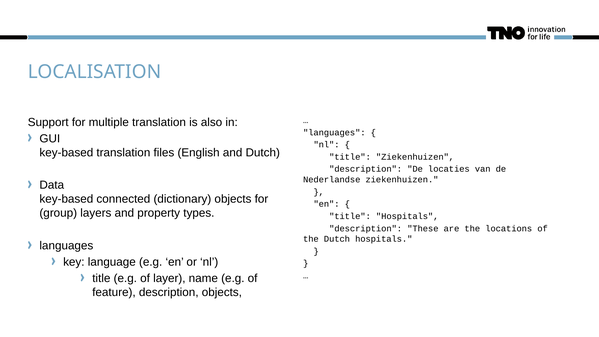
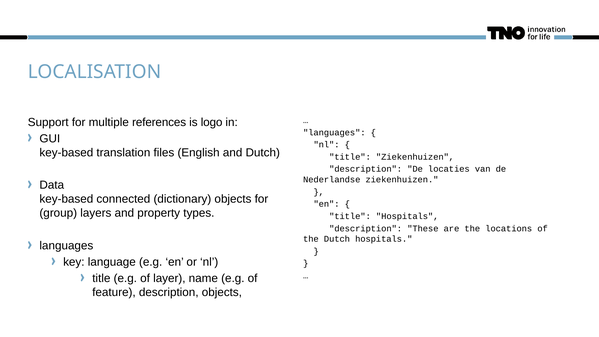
multiple translation: translation -> references
also: also -> logo
